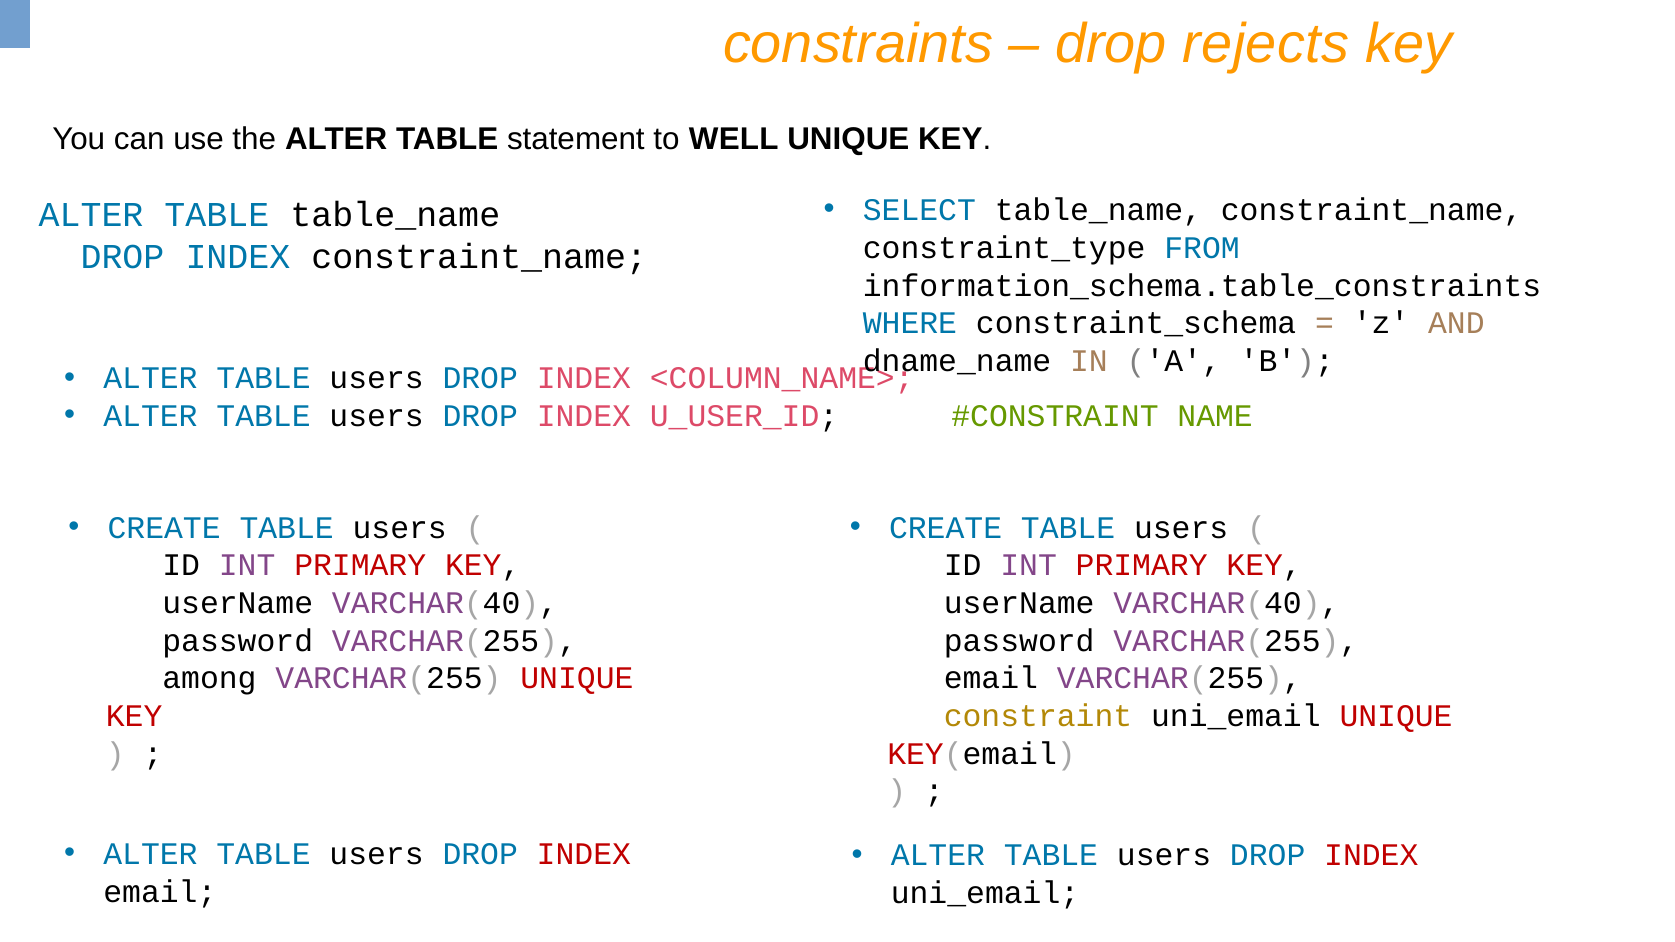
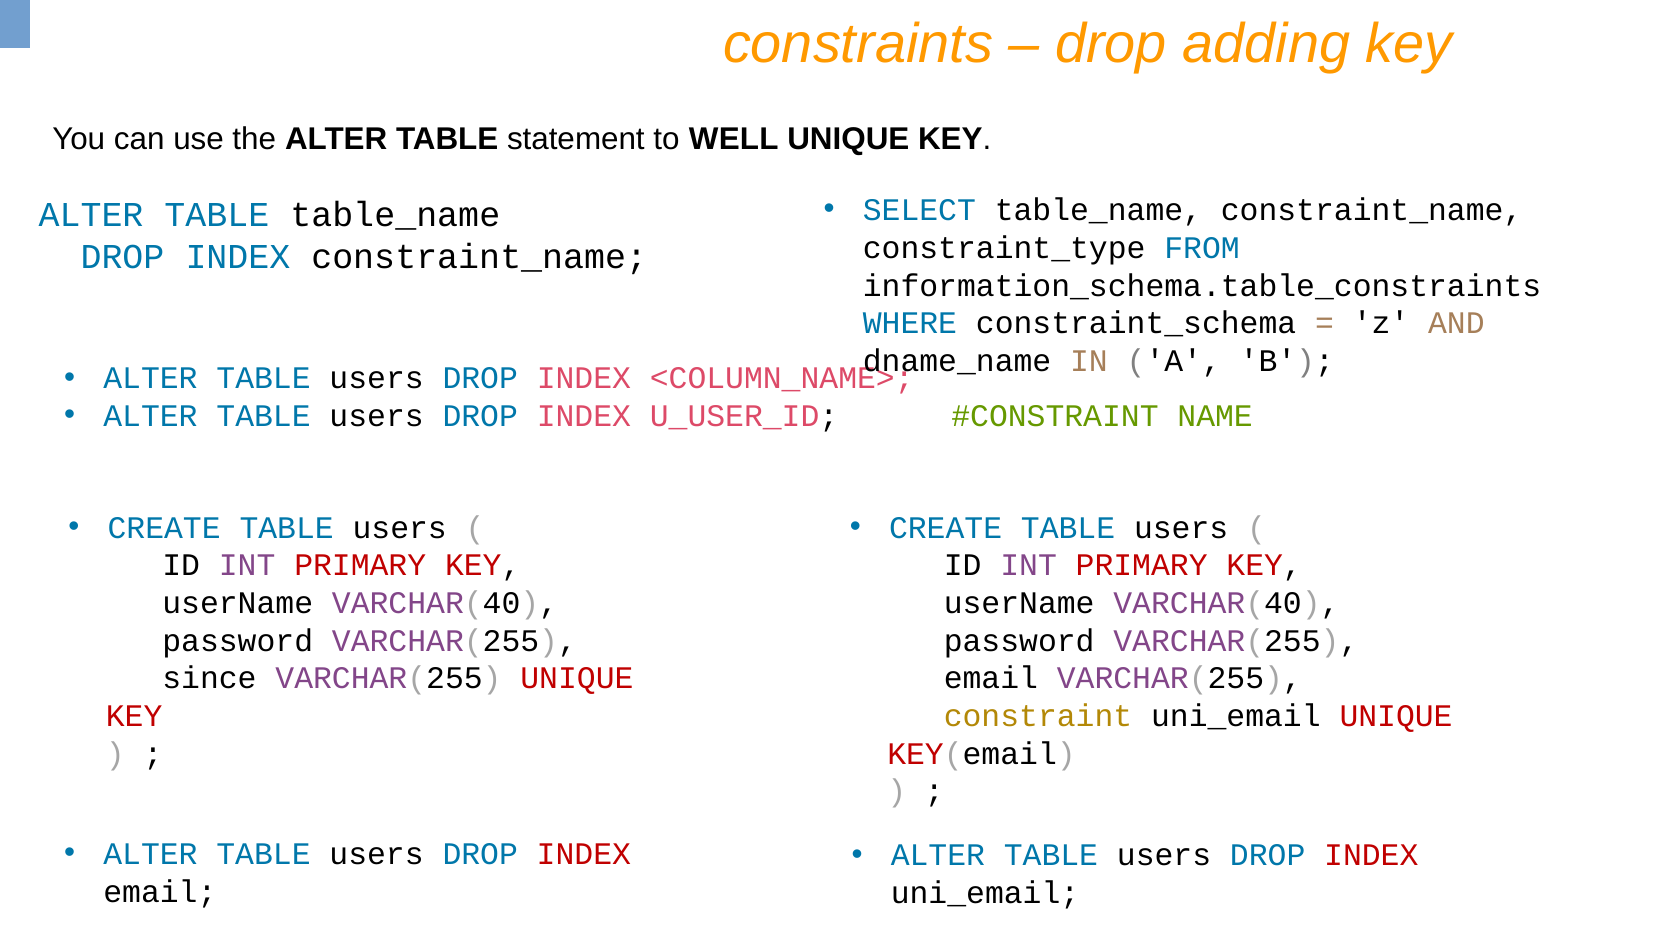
rejects: rejects -> adding
among: among -> since
